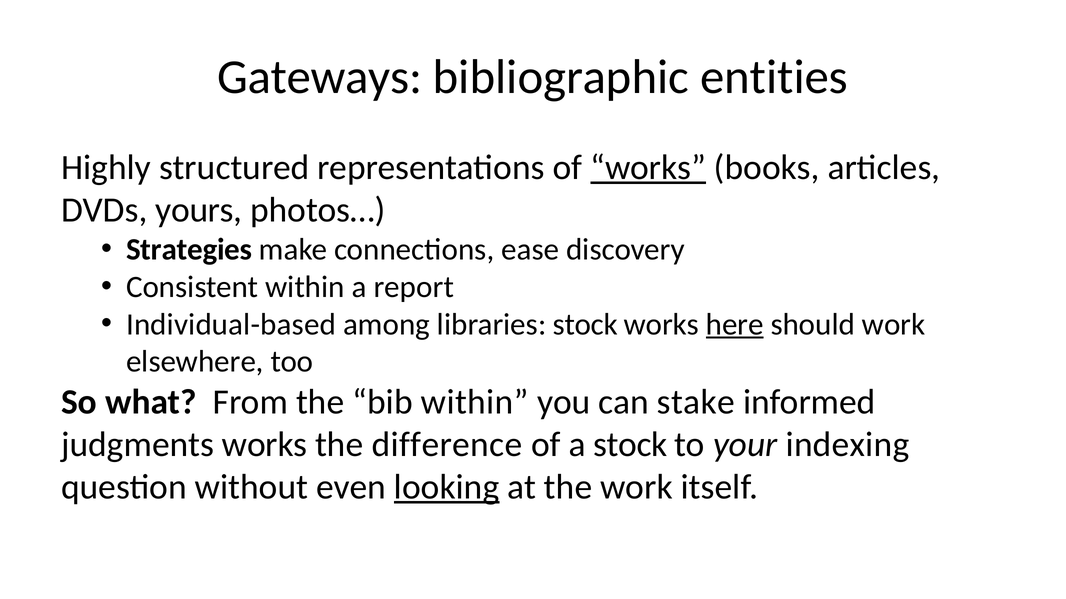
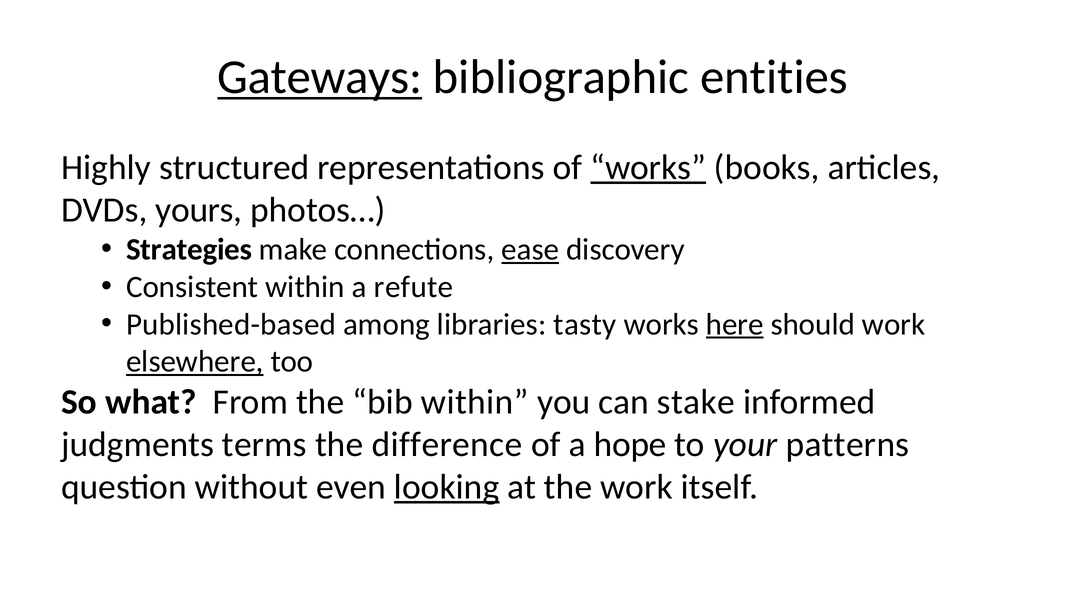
Gateways underline: none -> present
ease underline: none -> present
report: report -> refute
Individual-based: Individual-based -> Published-based
libraries stock: stock -> tasty
elsewhere underline: none -> present
judgments works: works -> terms
a stock: stock -> hope
indexing: indexing -> patterns
